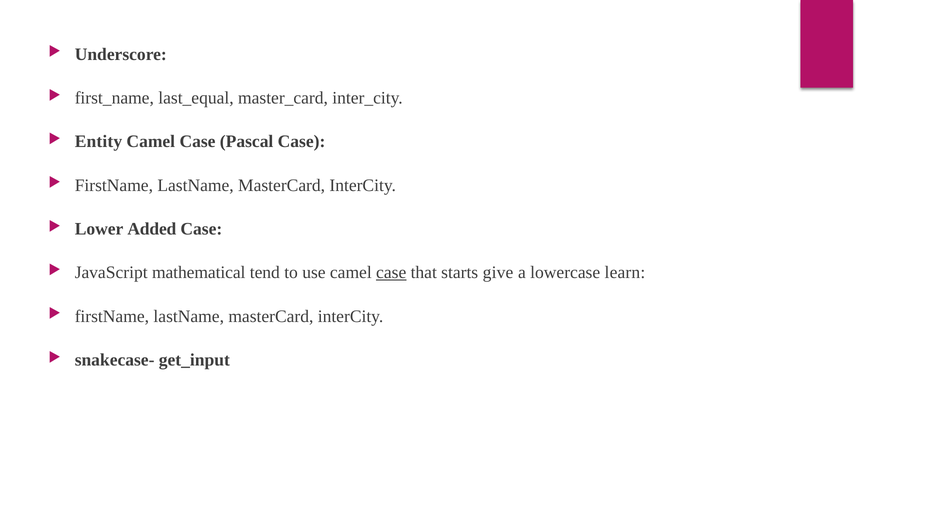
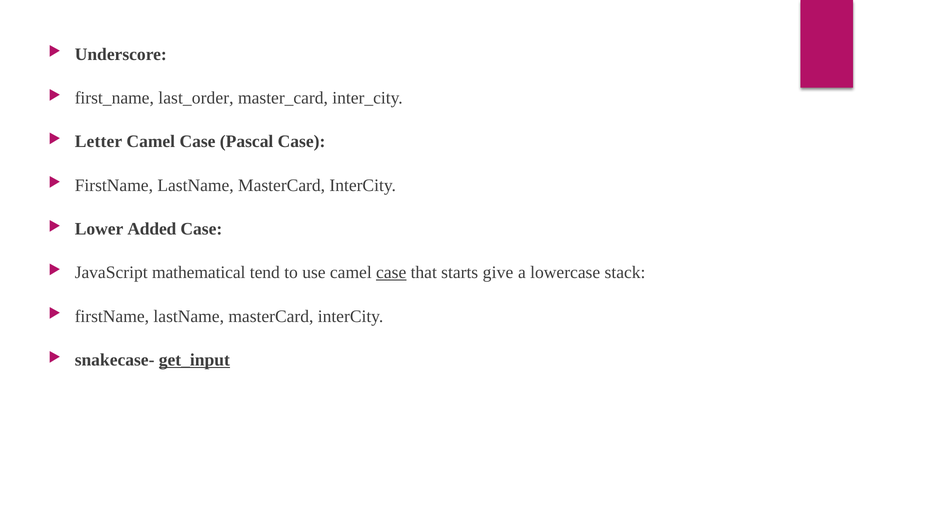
last_equal: last_equal -> last_order
Entity: Entity -> Letter
learn: learn -> stack
get_input underline: none -> present
